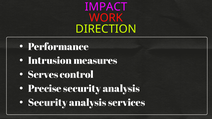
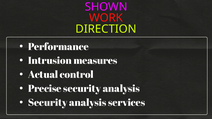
IMPACT: IMPACT -> SHOWN
Serves: Serves -> Actual
